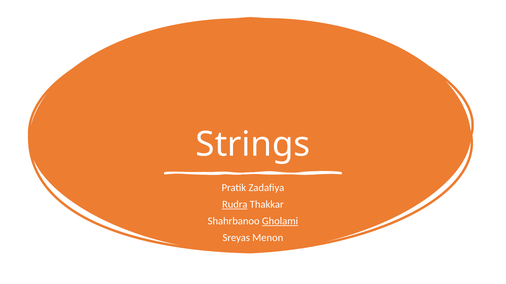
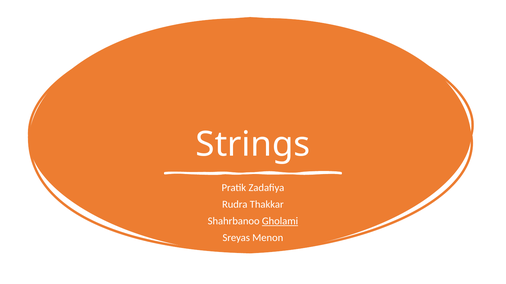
Rudra underline: present -> none
